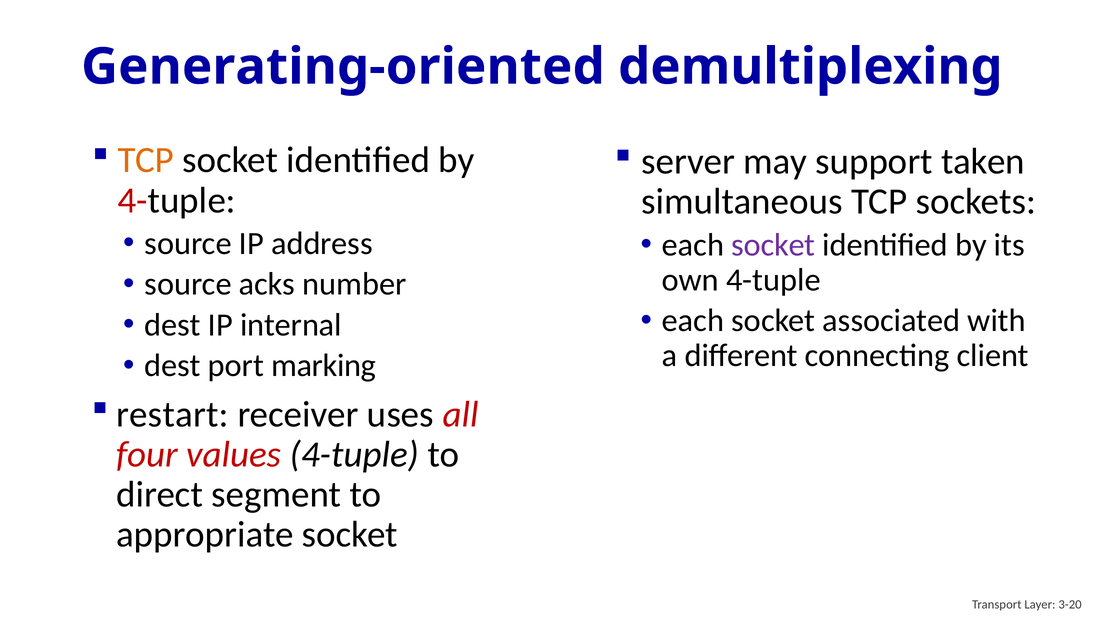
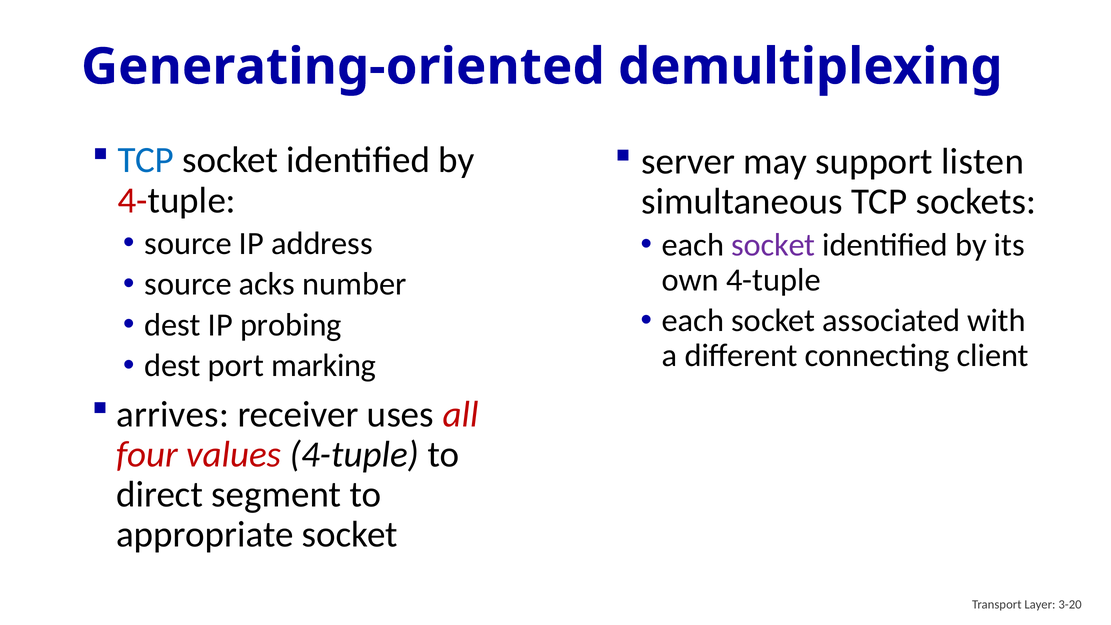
TCP at (146, 160) colour: orange -> blue
taken: taken -> listen
internal: internal -> probing
restart: restart -> arrives
